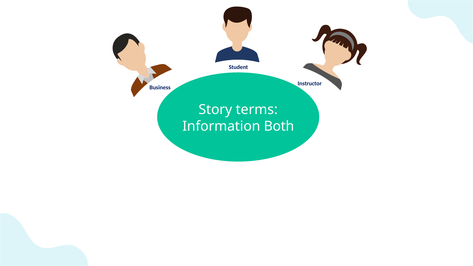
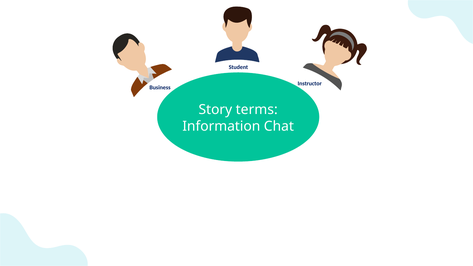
Both: Both -> Chat
